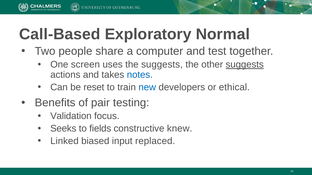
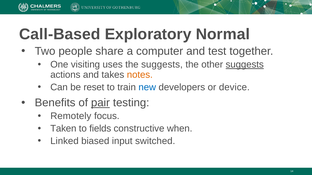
screen: screen -> visiting
notes colour: blue -> orange
ethical: ethical -> device
pair underline: none -> present
Validation: Validation -> Remotely
Seeks: Seeks -> Taken
knew: knew -> when
replaced: replaced -> switched
